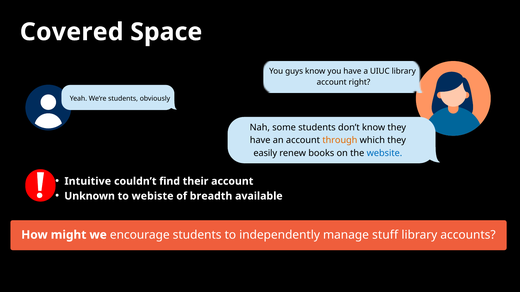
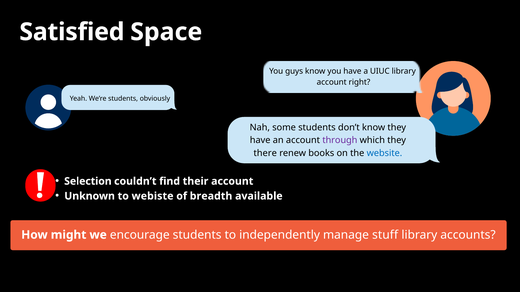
Covered: Covered -> Satisfied
through colour: orange -> purple
easily: easily -> there
Intuitive: Intuitive -> Selection
